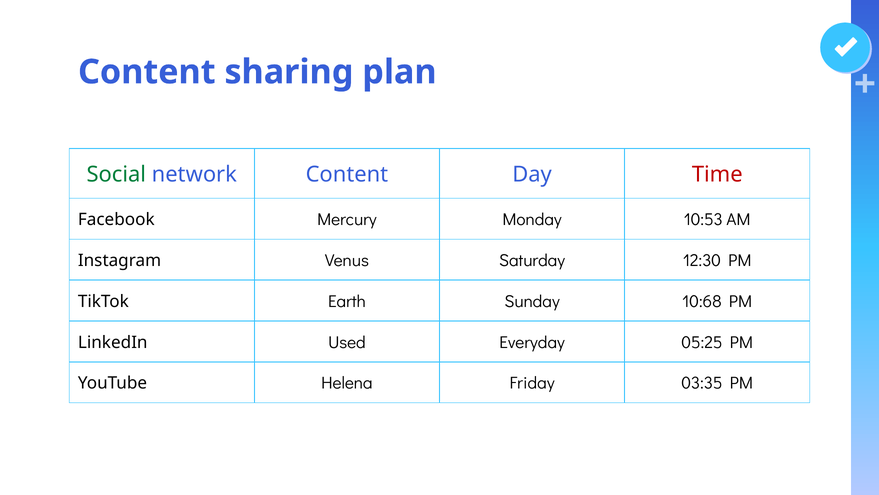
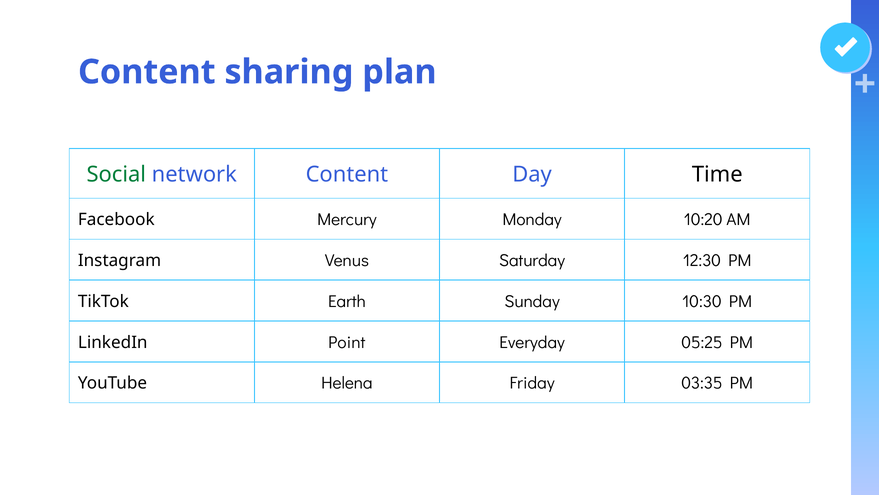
Time colour: red -> black
10:53: 10:53 -> 10:20
10:68: 10:68 -> 10:30
Used: Used -> Point
